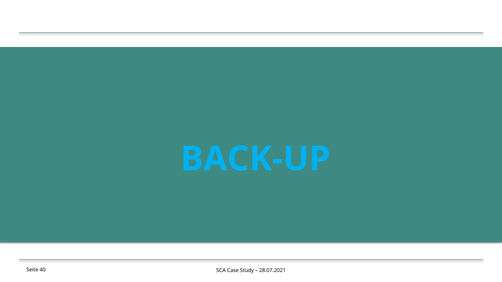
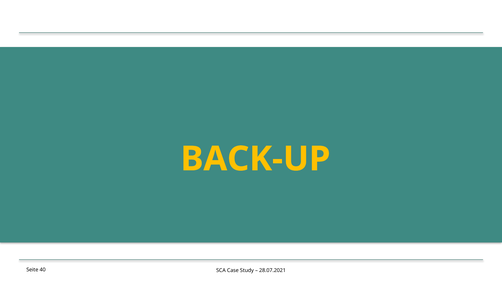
BACK-UP colour: light blue -> yellow
